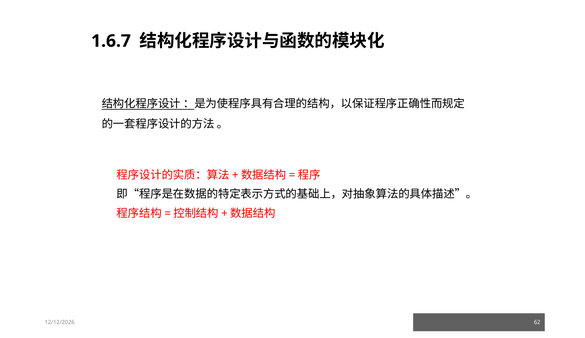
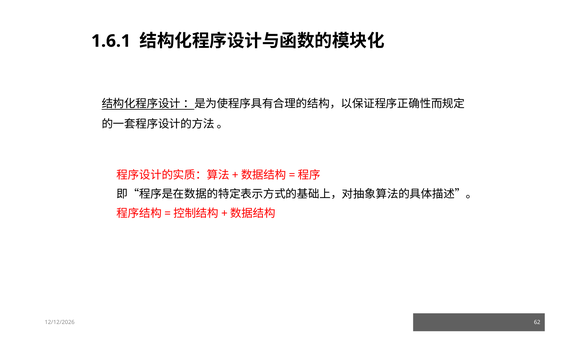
1.6.7: 1.6.7 -> 1.6.1
